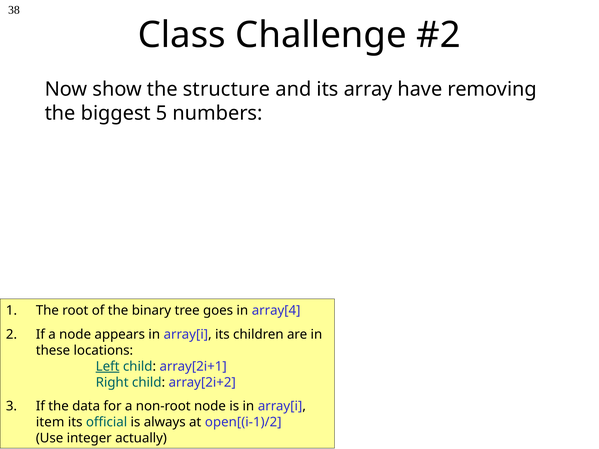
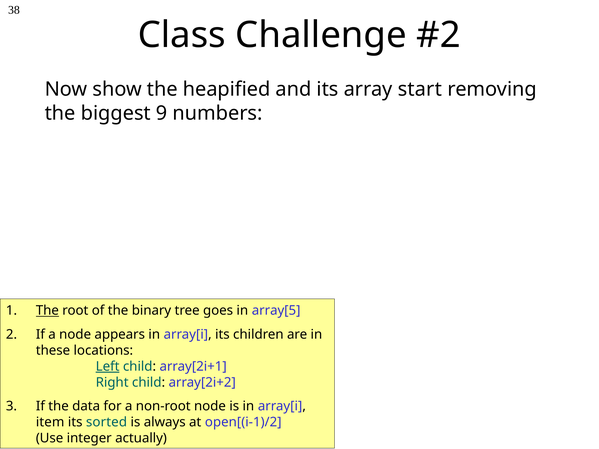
structure: structure -> heapified
have: have -> start
biggest 5: 5 -> 9
The at (47, 311) underline: none -> present
array[4: array[4 -> array[5
official: official -> sorted
